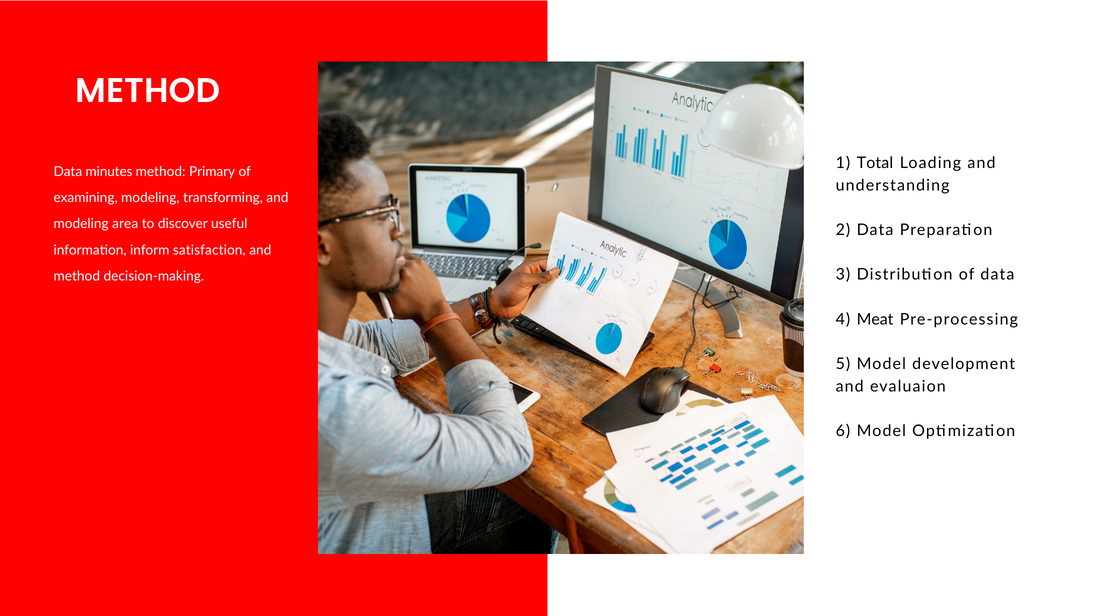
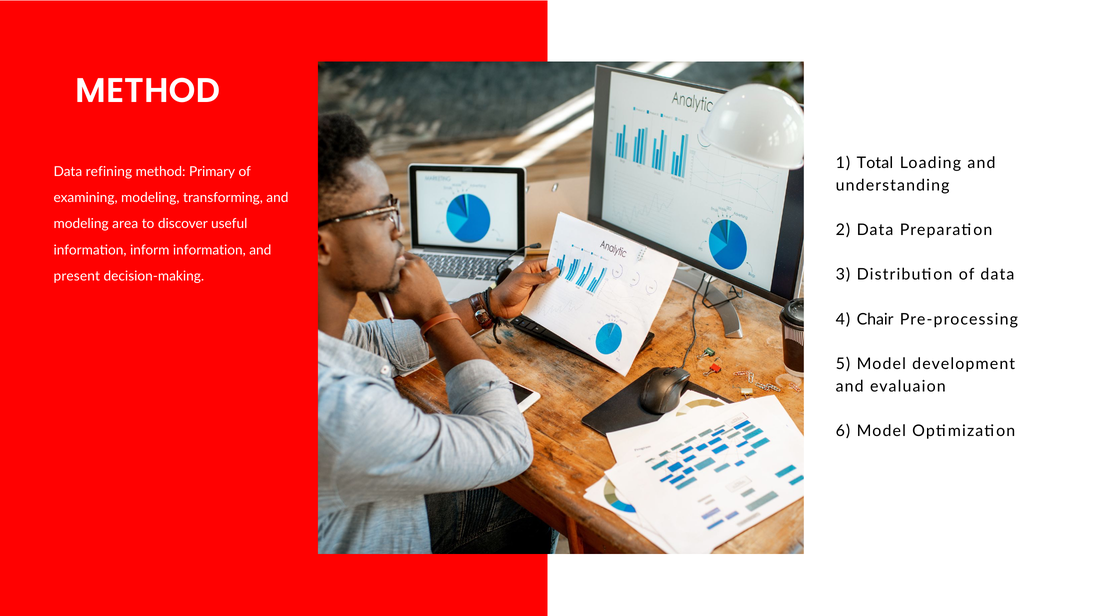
minutes: minutes -> refining
inform satisfaction: satisfaction -> information
method at (77, 276): method -> present
Meat: Meat -> Chair
